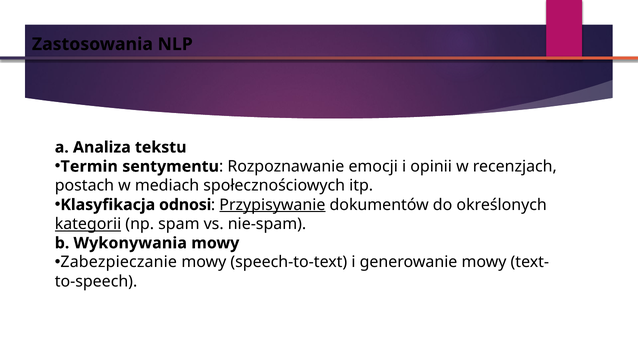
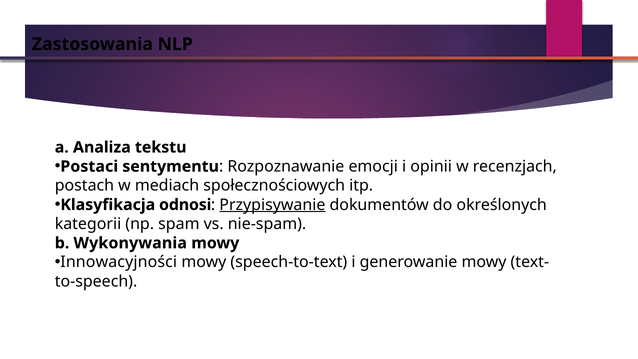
Termin: Termin -> Postaci
kategorii underline: present -> none
Zabezpieczanie: Zabezpieczanie -> Innowacyjności
